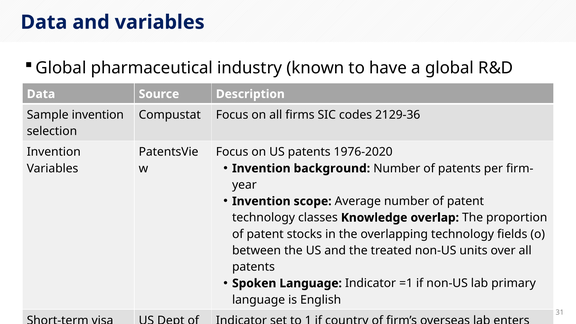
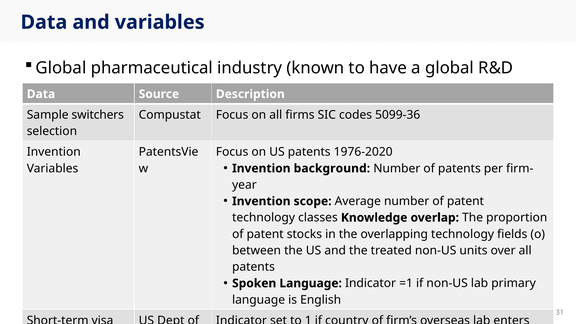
Sample invention: invention -> switchers
2129-36: 2129-36 -> 5099-36
